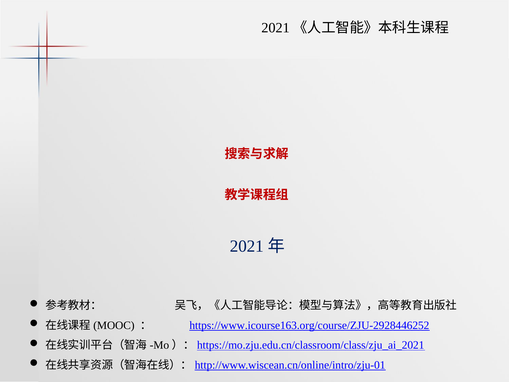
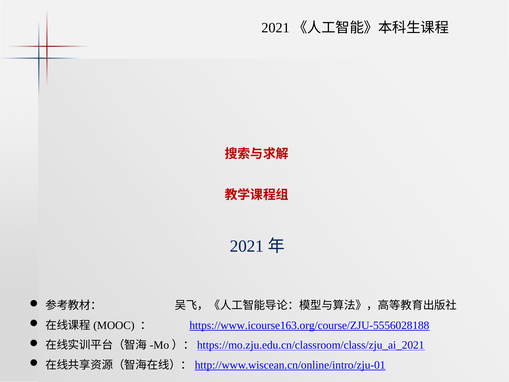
https://www.icourse163.org/course/ZJU-2928446252: https://www.icourse163.org/course/ZJU-2928446252 -> https://www.icourse163.org/course/ZJU-5556028188
